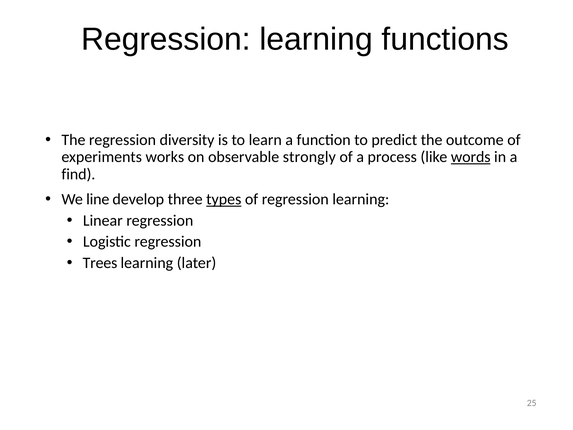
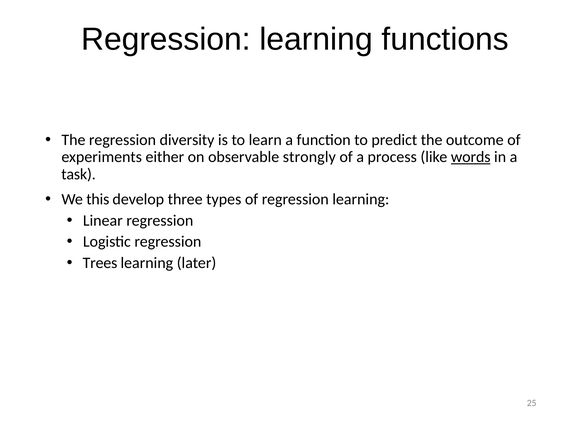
works: works -> either
find: find -> task
line: line -> this
types underline: present -> none
